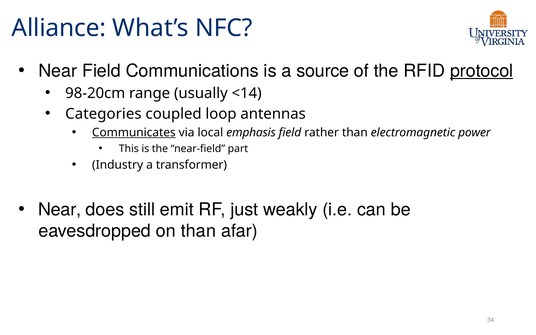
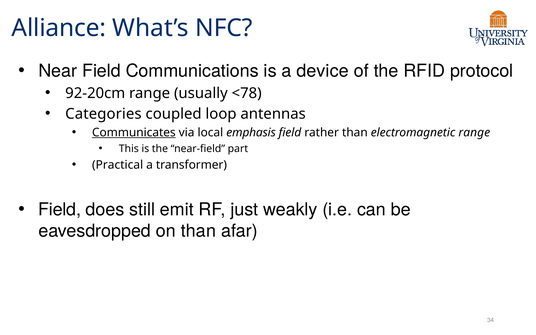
source: source -> device
protocol underline: present -> none
98-20cm: 98-20cm -> 92-20cm
<14: <14 -> <78
electromagnetic power: power -> range
Industry: Industry -> Practical
Near at (60, 210): Near -> Field
